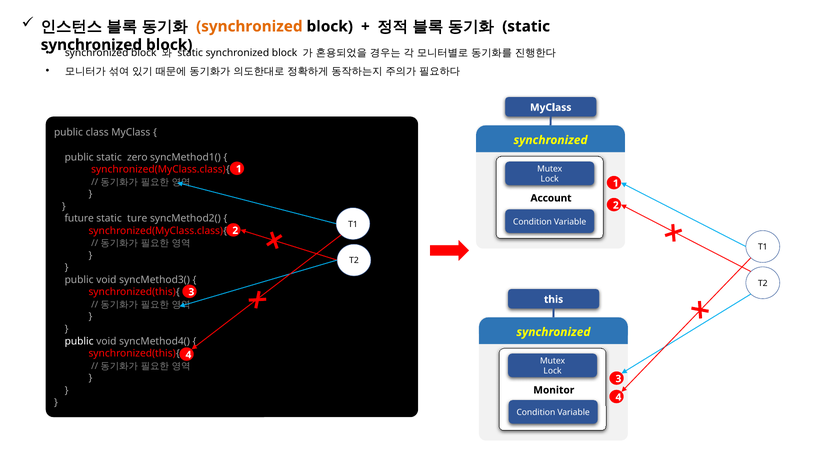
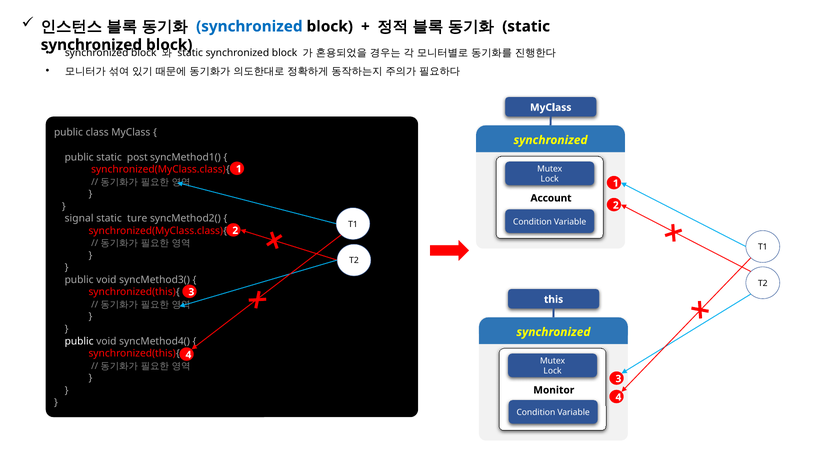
synchronized at (249, 26) colour: orange -> blue
zero: zero -> post
future: future -> signal
